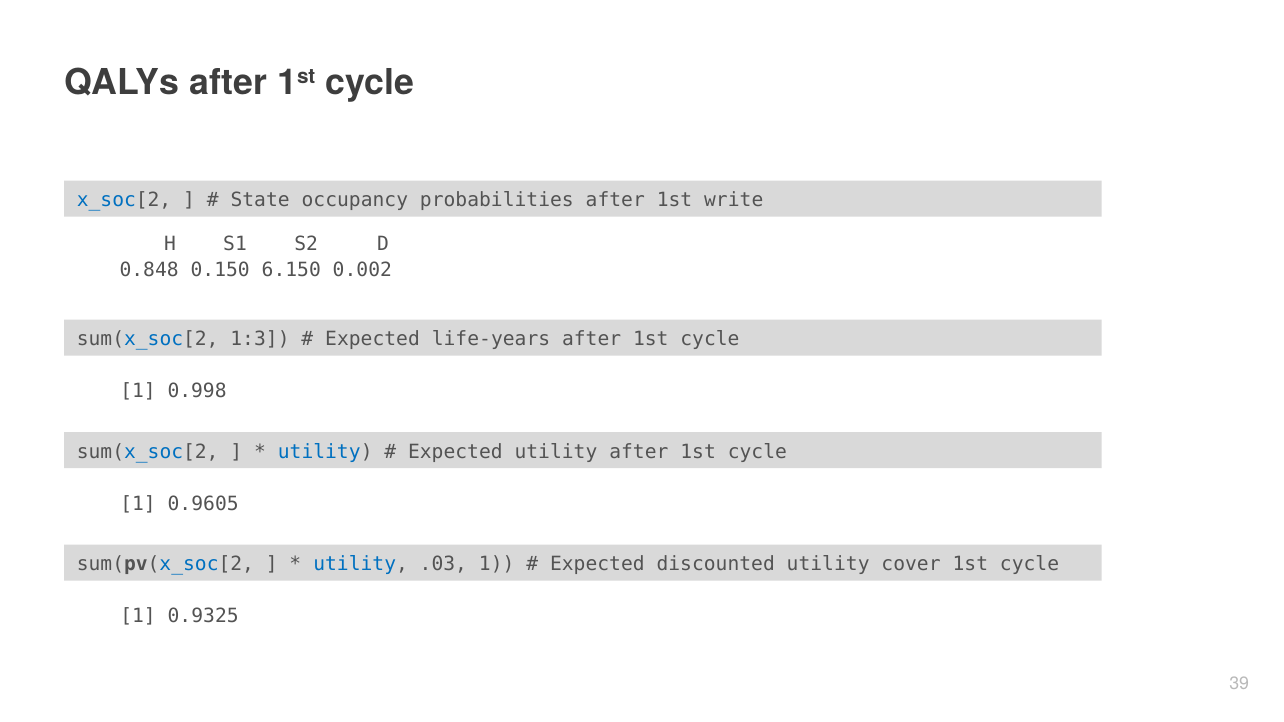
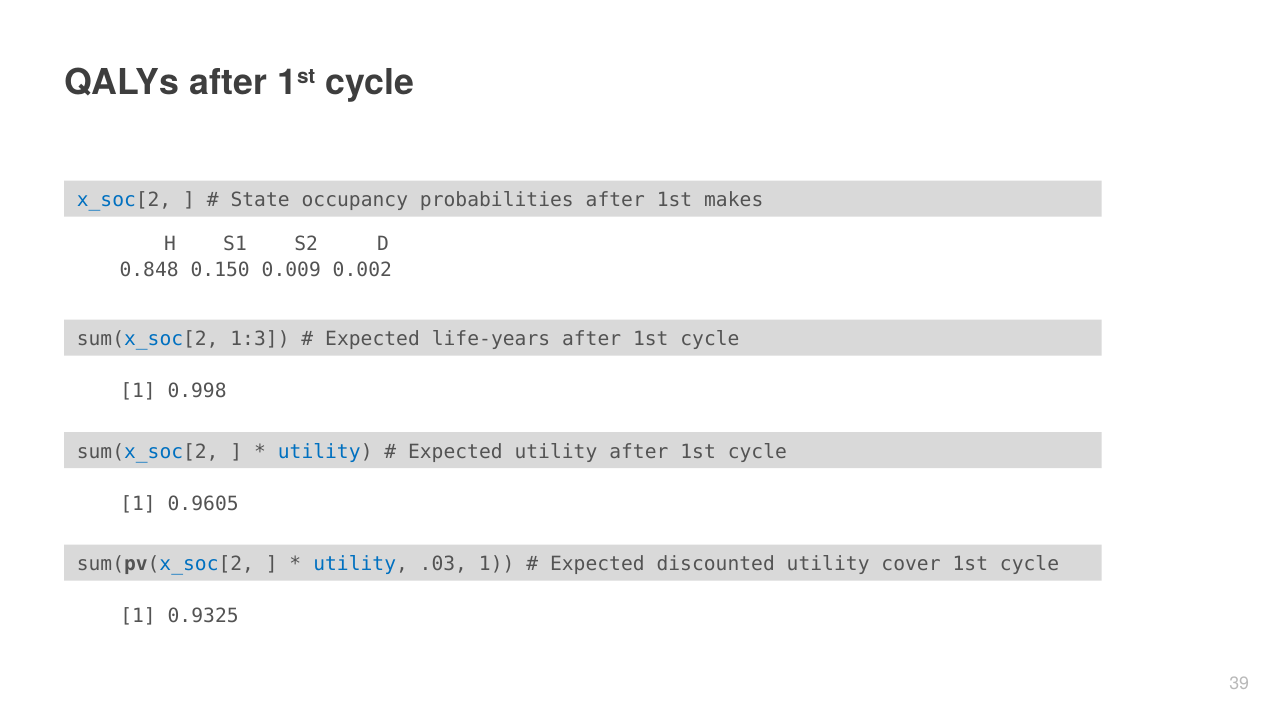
write: write -> makes
6.150: 6.150 -> 0.009
